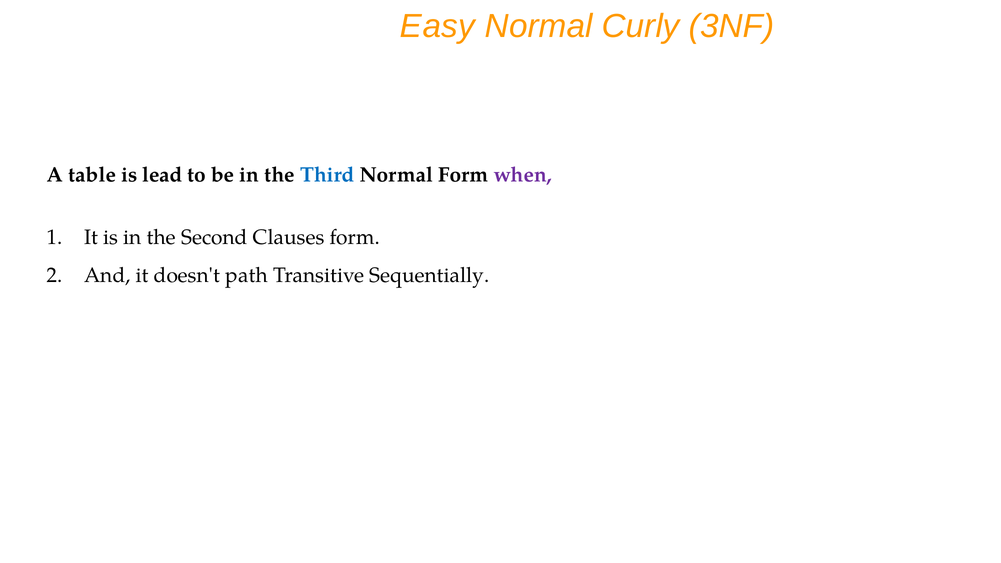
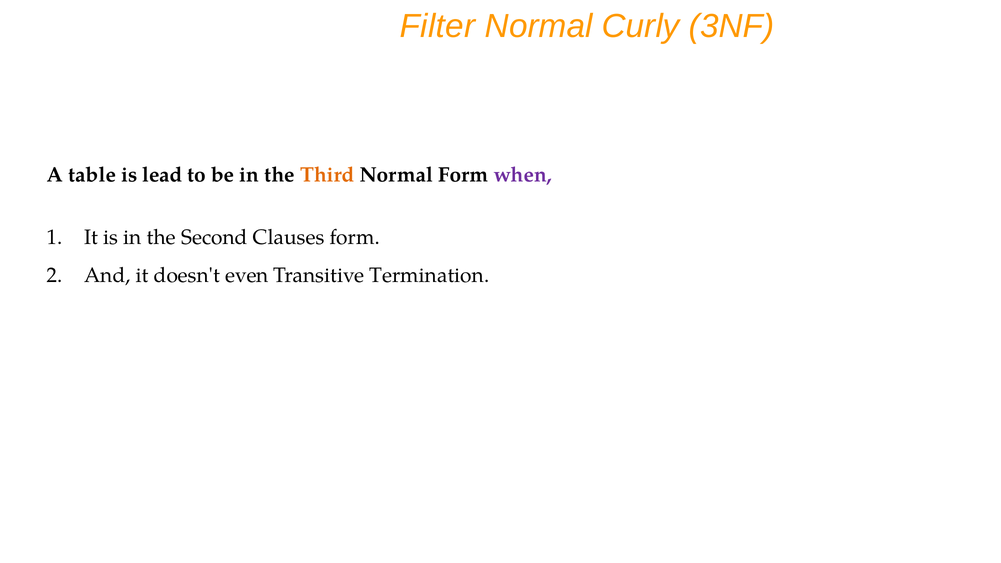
Easy: Easy -> Filter
Third colour: blue -> orange
path: path -> even
Sequentially: Sequentially -> Termination
